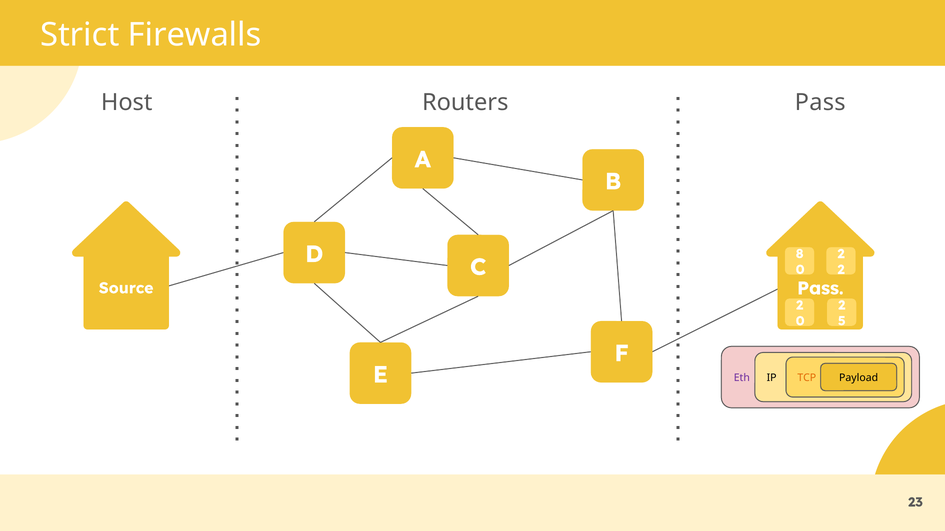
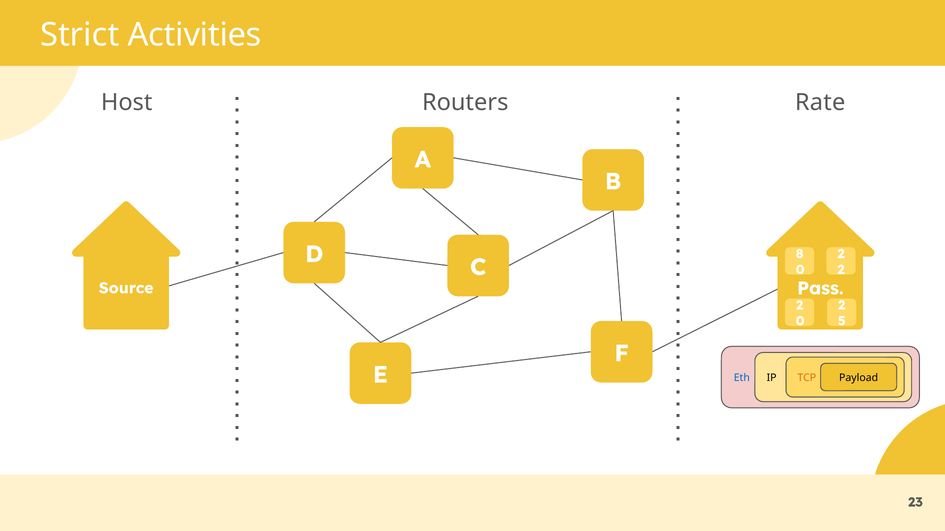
Firewalls: Firewalls -> Activities
Host Pass: Pass -> Rate
Eth colour: purple -> blue
